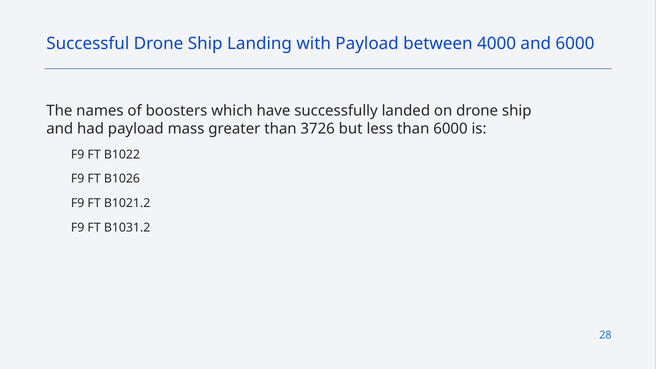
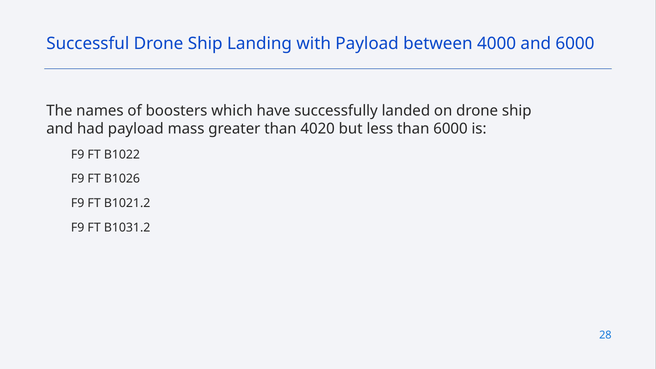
3726: 3726 -> 4020
